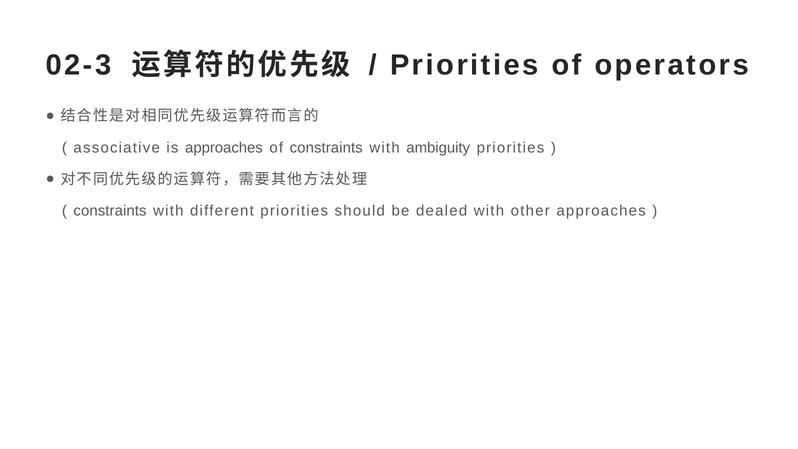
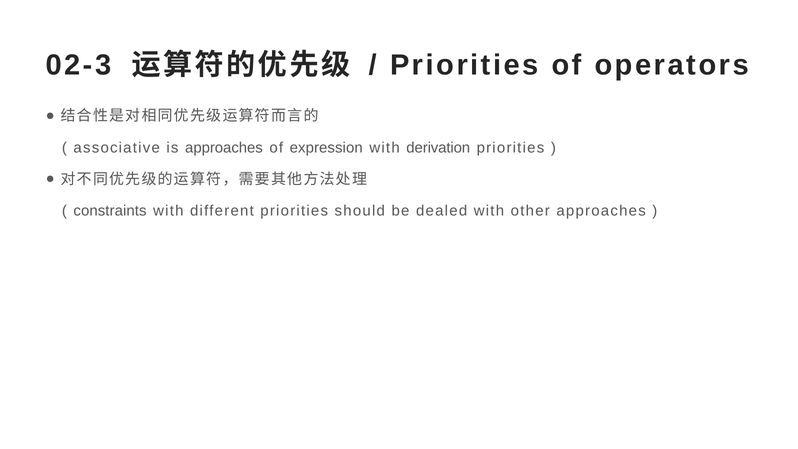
of constraints: constraints -> expression
ambiguity: ambiguity -> derivation
